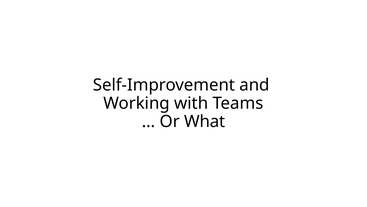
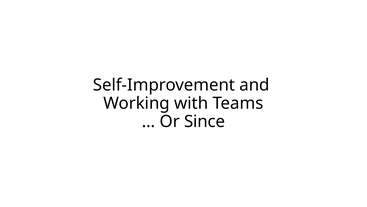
What: What -> Since
